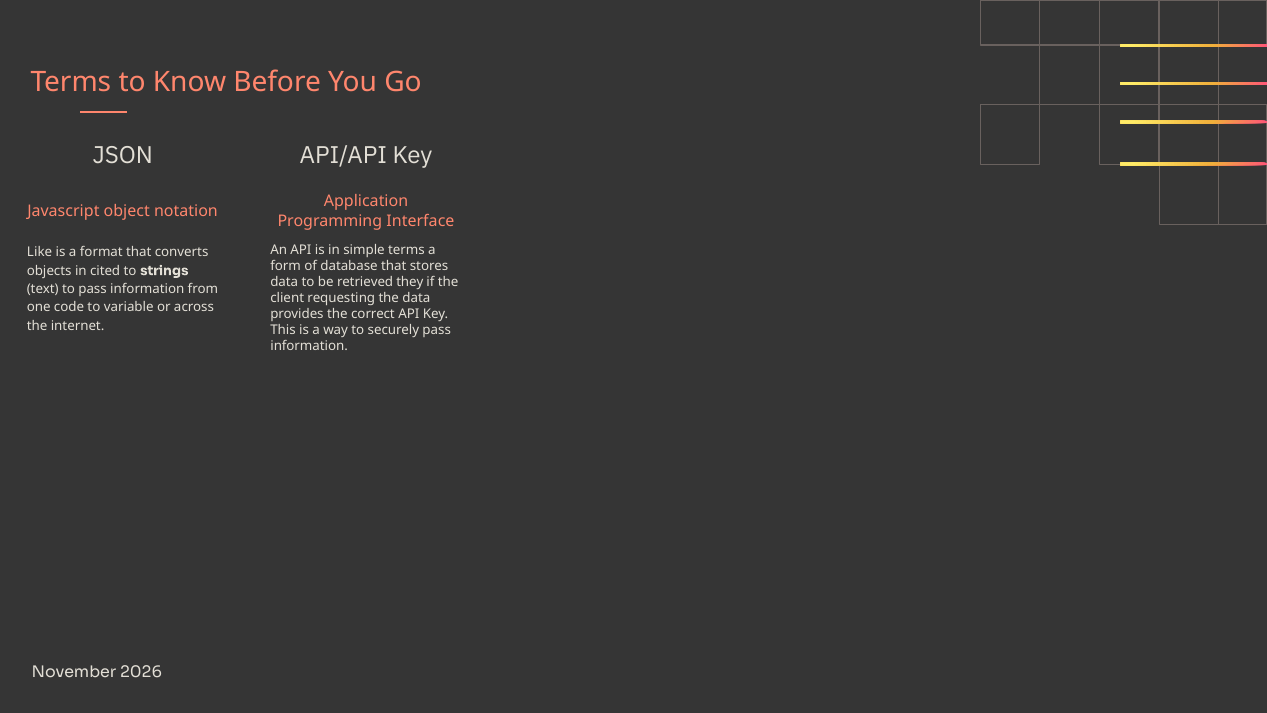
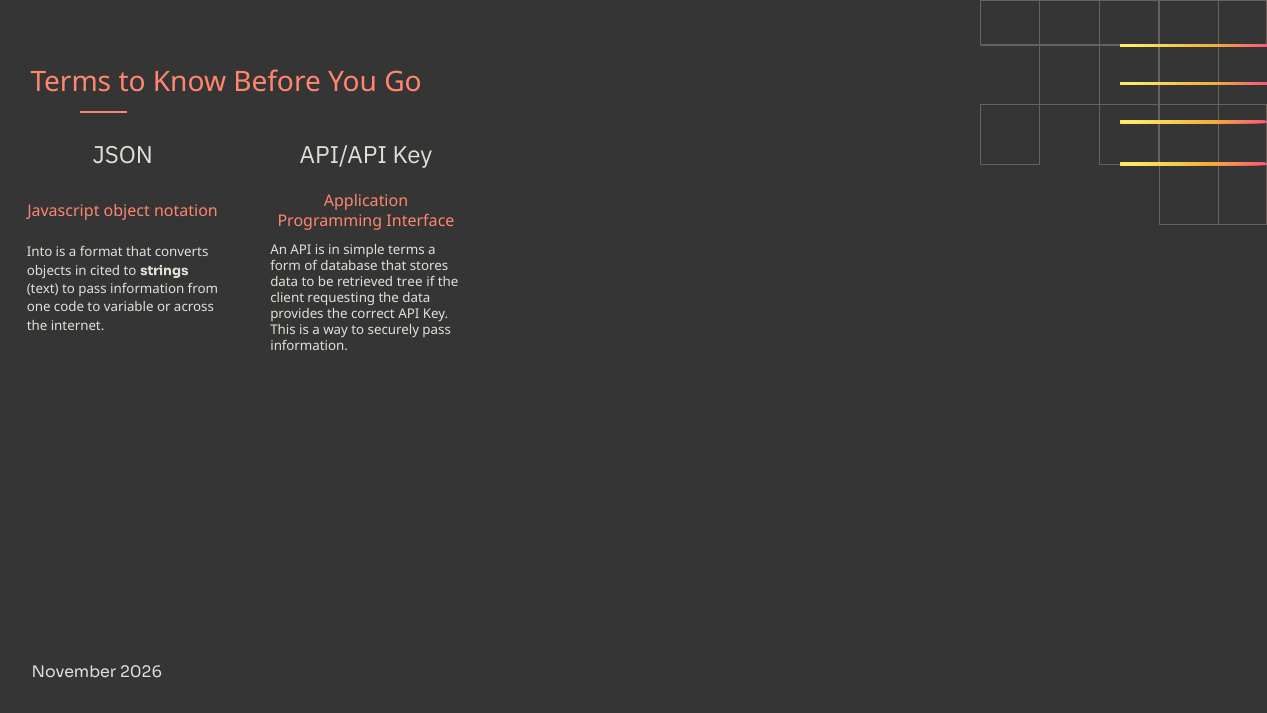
Like: Like -> Into
they: they -> tree
